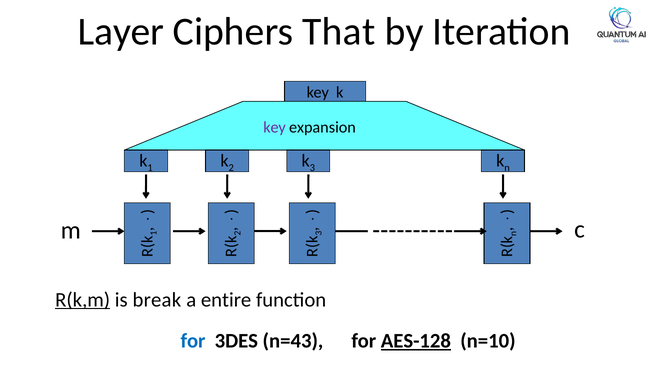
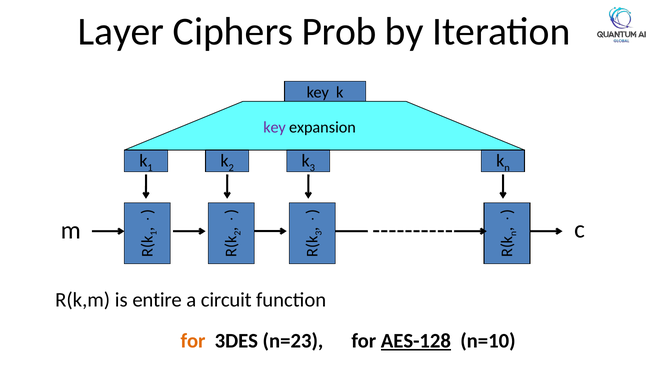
That: That -> Prob
R(k,m underline: present -> none
break: break -> entire
entire: entire -> circuit
for at (193, 341) colour: blue -> orange
n=43: n=43 -> n=23
